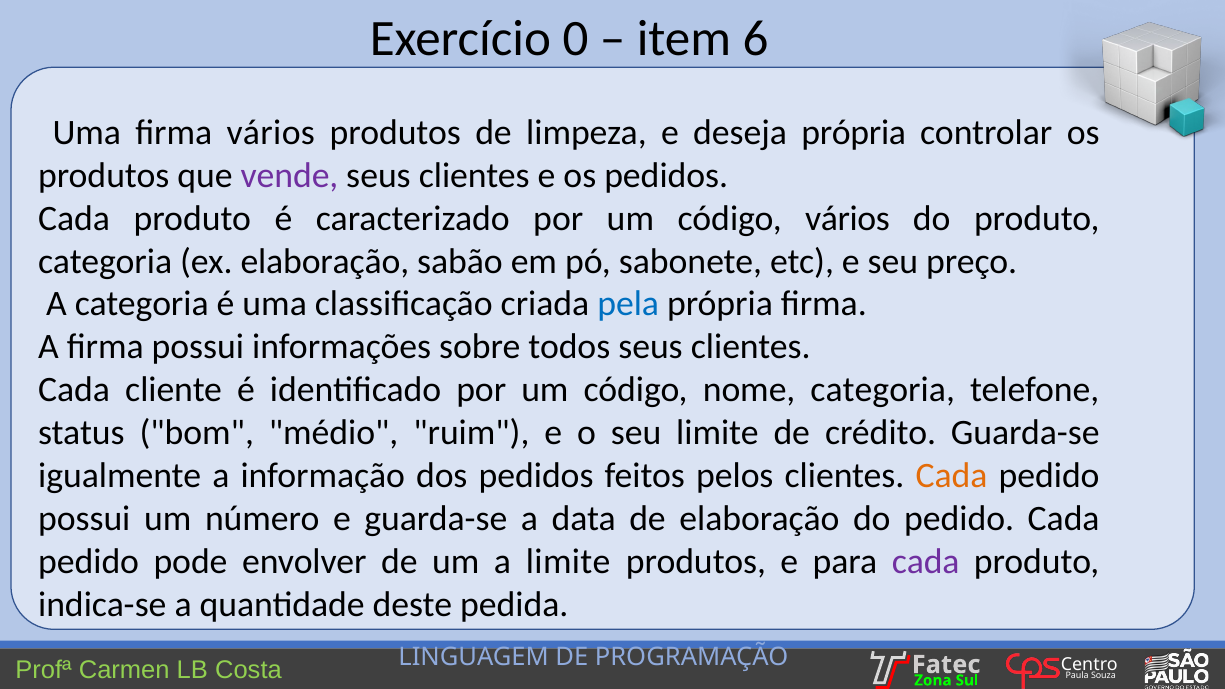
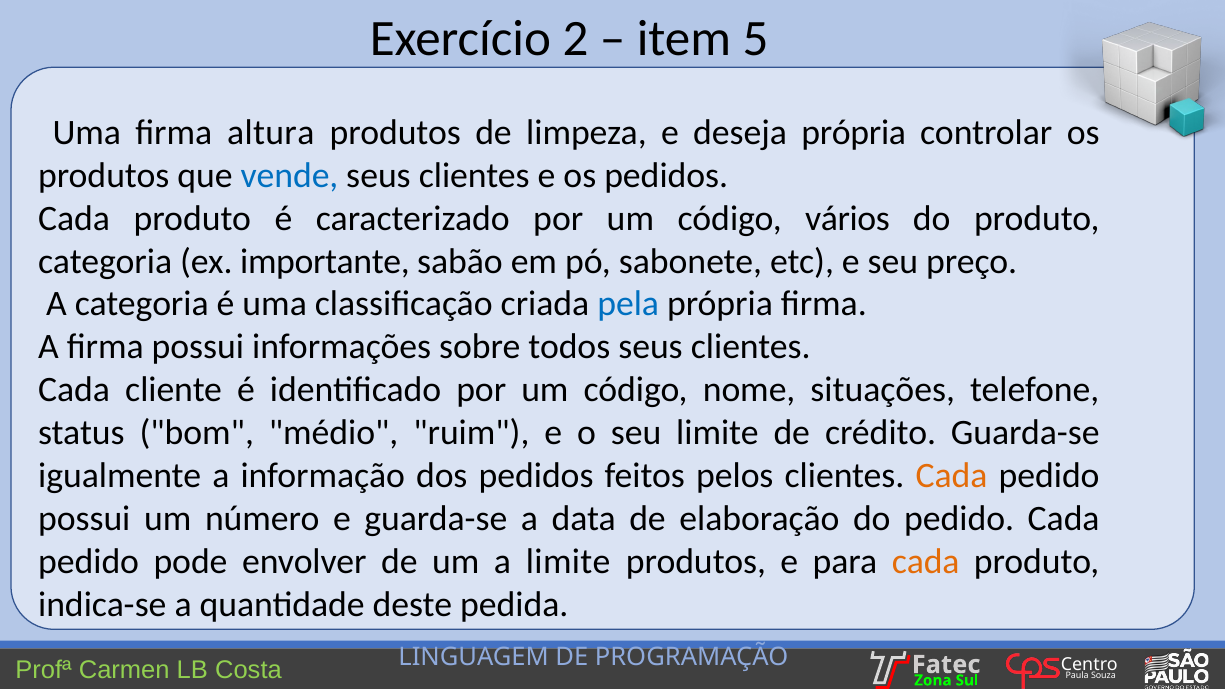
0: 0 -> 2
6: 6 -> 5
firma vários: vários -> altura
vende colour: purple -> blue
ex elaboração: elaboração -> importante
nome categoria: categoria -> situações
cada at (926, 562) colour: purple -> orange
